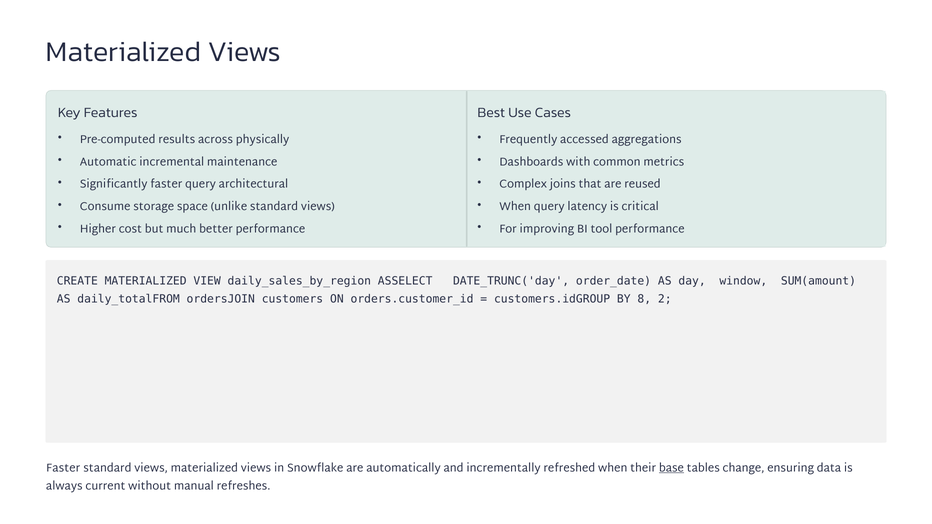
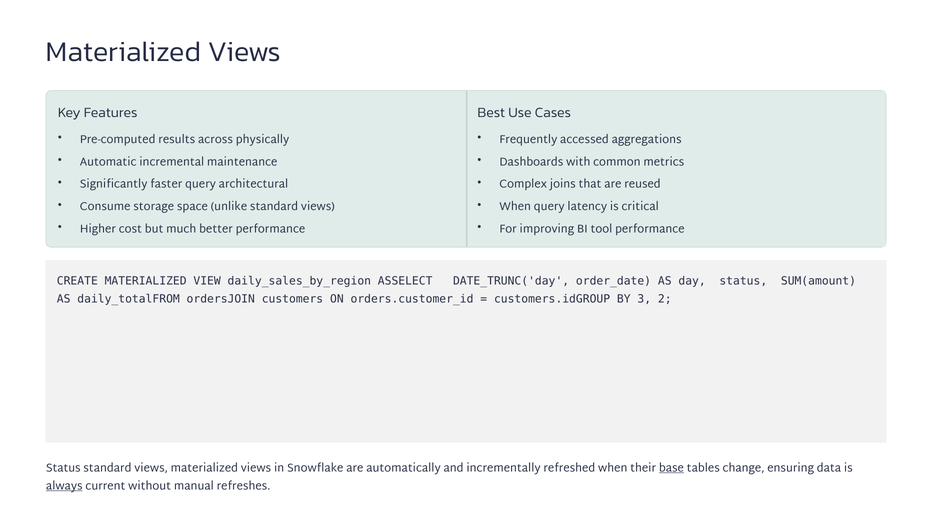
day window: window -> status
8: 8 -> 3
Faster at (63, 468): Faster -> Status
always underline: none -> present
